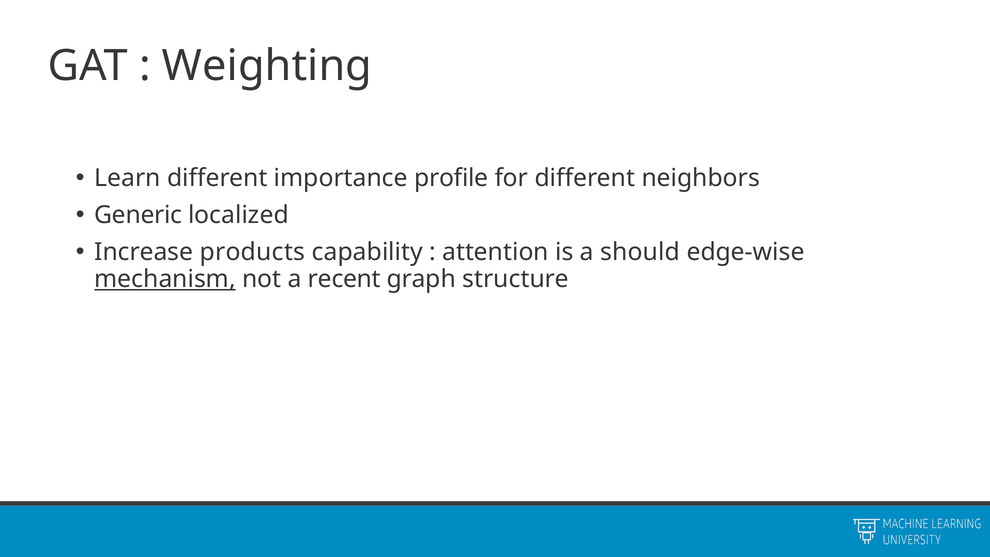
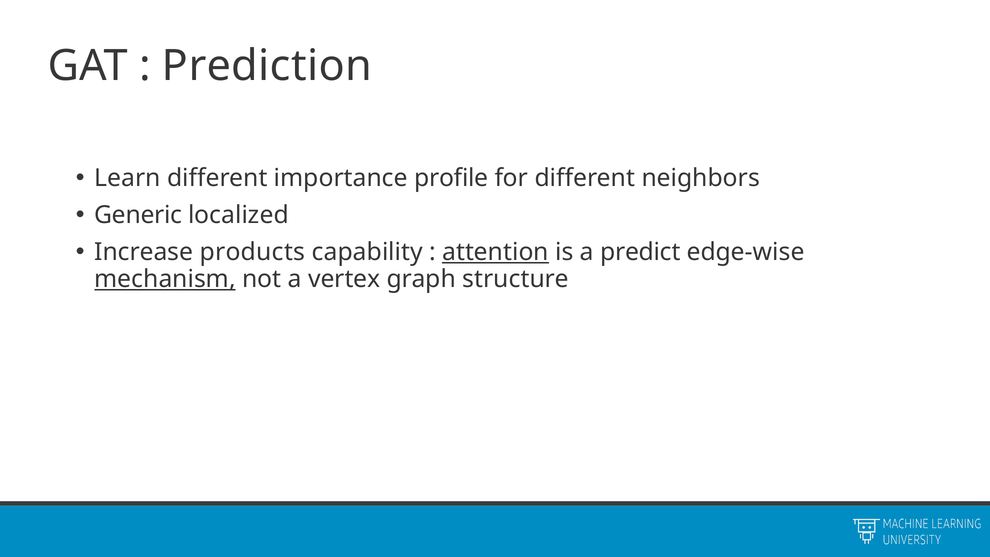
Weighting: Weighting -> Prediction
attention underline: none -> present
should: should -> predict
recent: recent -> vertex
